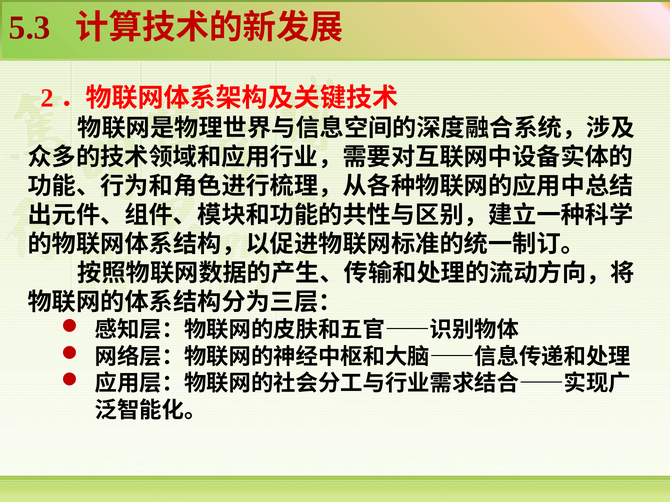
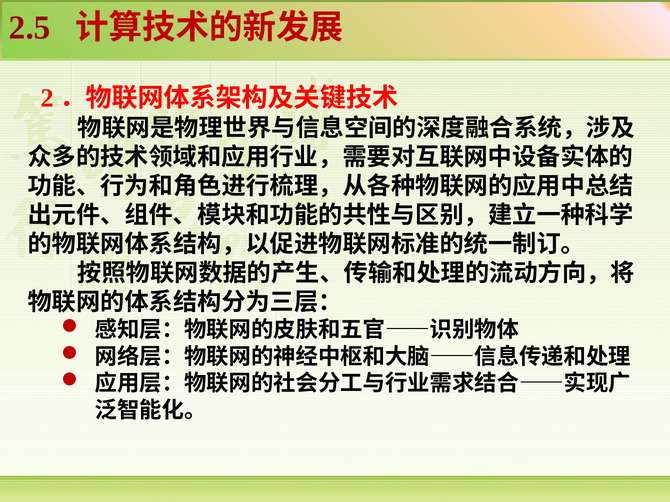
5.3: 5.3 -> 2.5
